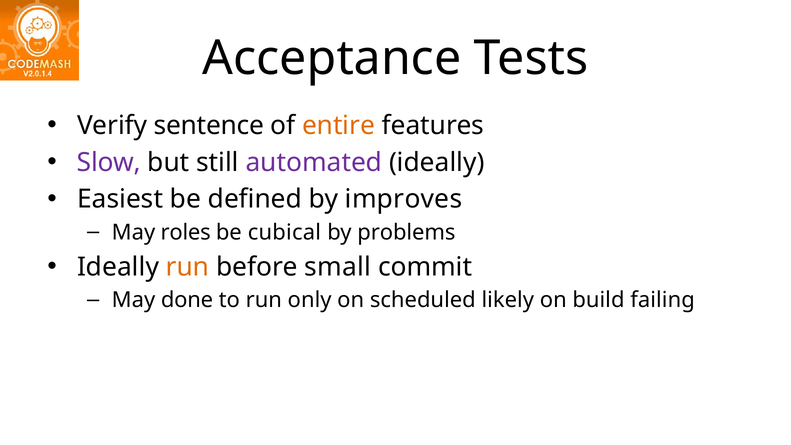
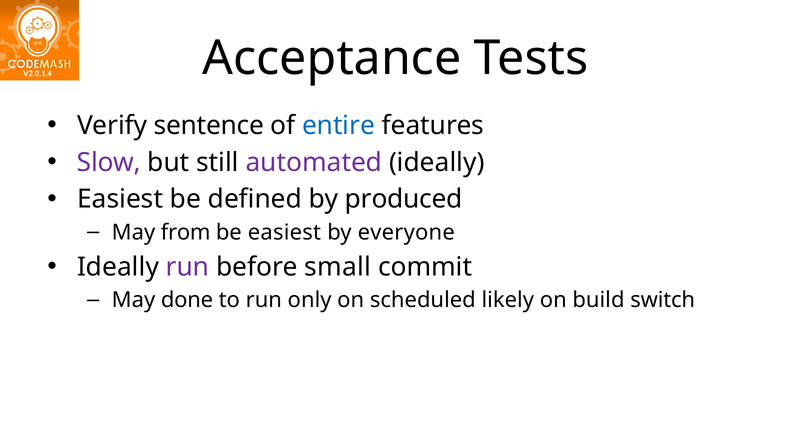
entire colour: orange -> blue
improves: improves -> produced
roles: roles -> from
be cubical: cubical -> easiest
problems: problems -> everyone
run at (188, 267) colour: orange -> purple
failing: failing -> switch
